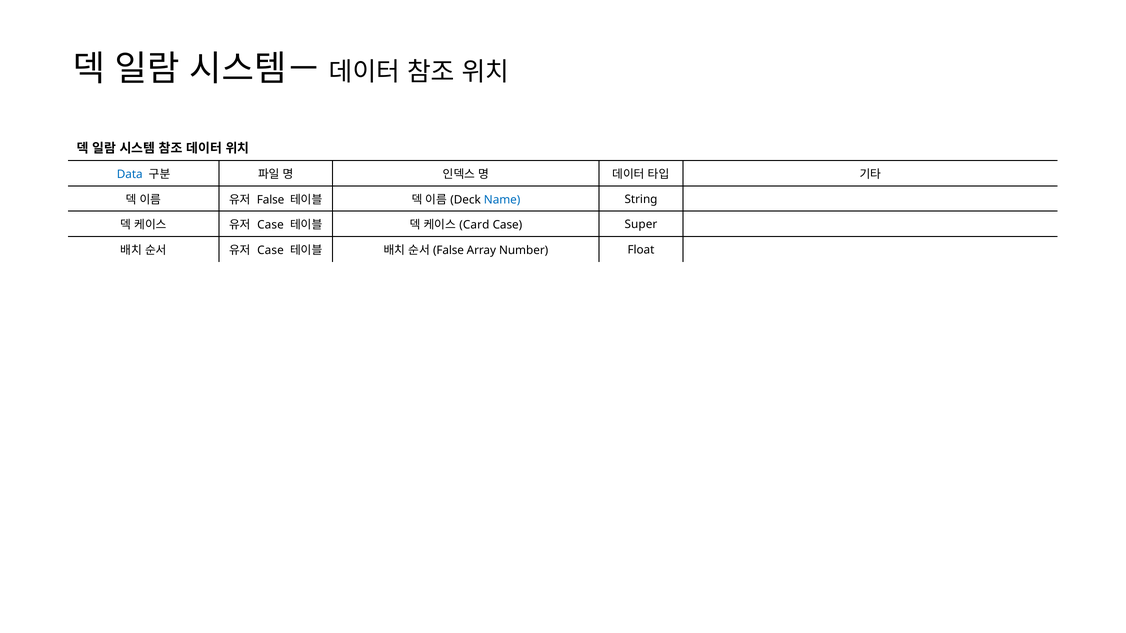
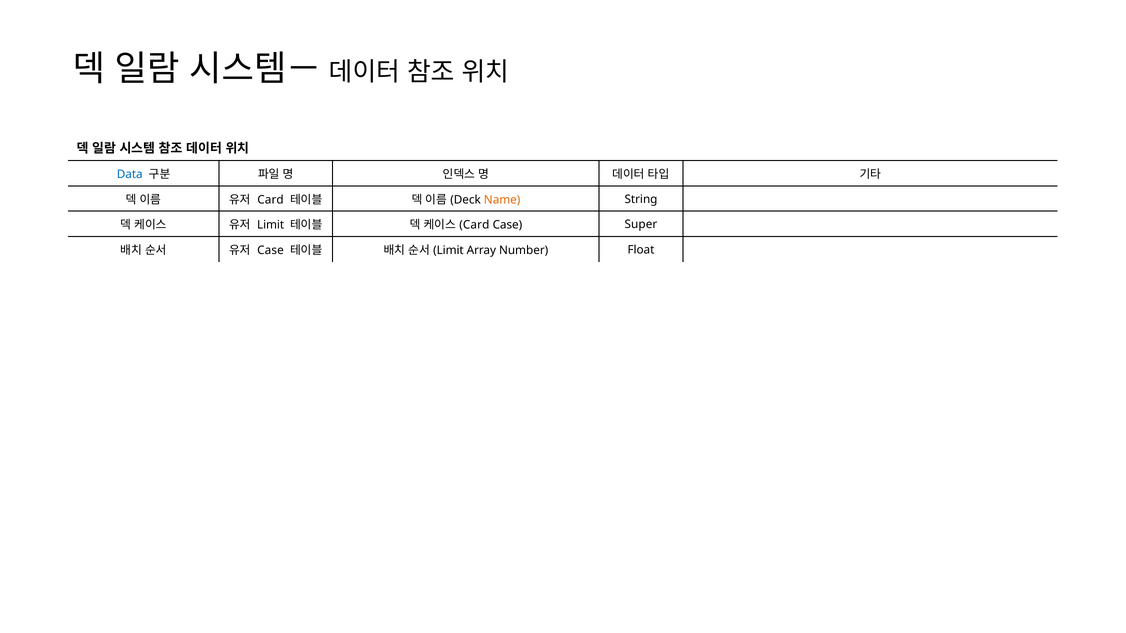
False at (271, 200): False -> Card
Name colour: blue -> orange
Case at (270, 225): Case -> Limit
False at (448, 251): False -> Limit
